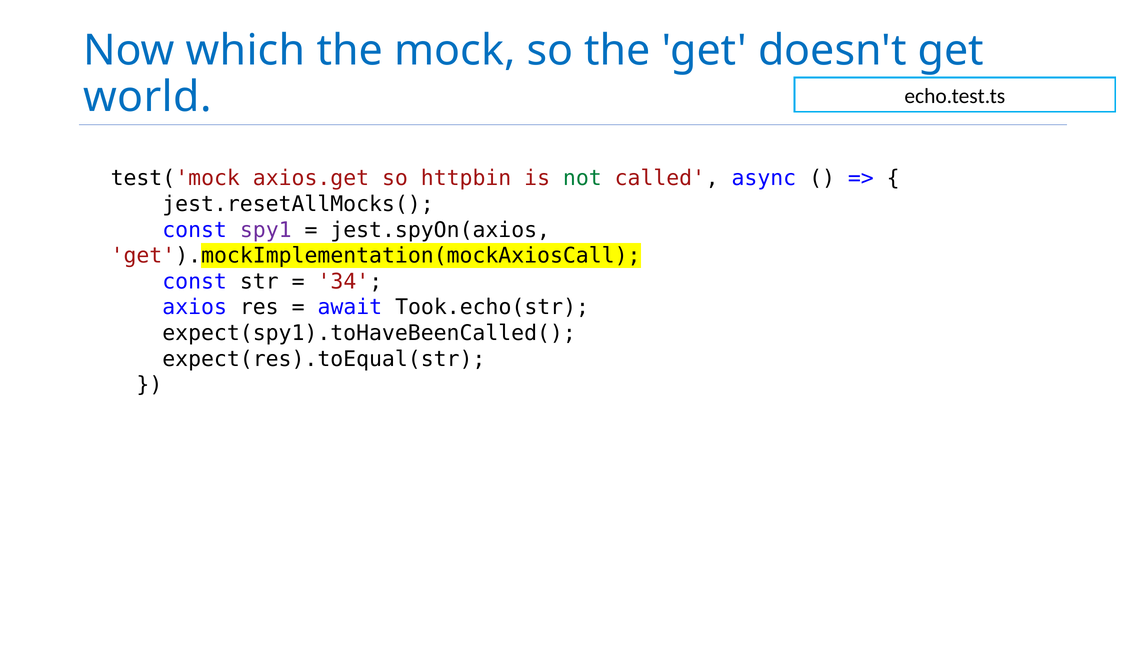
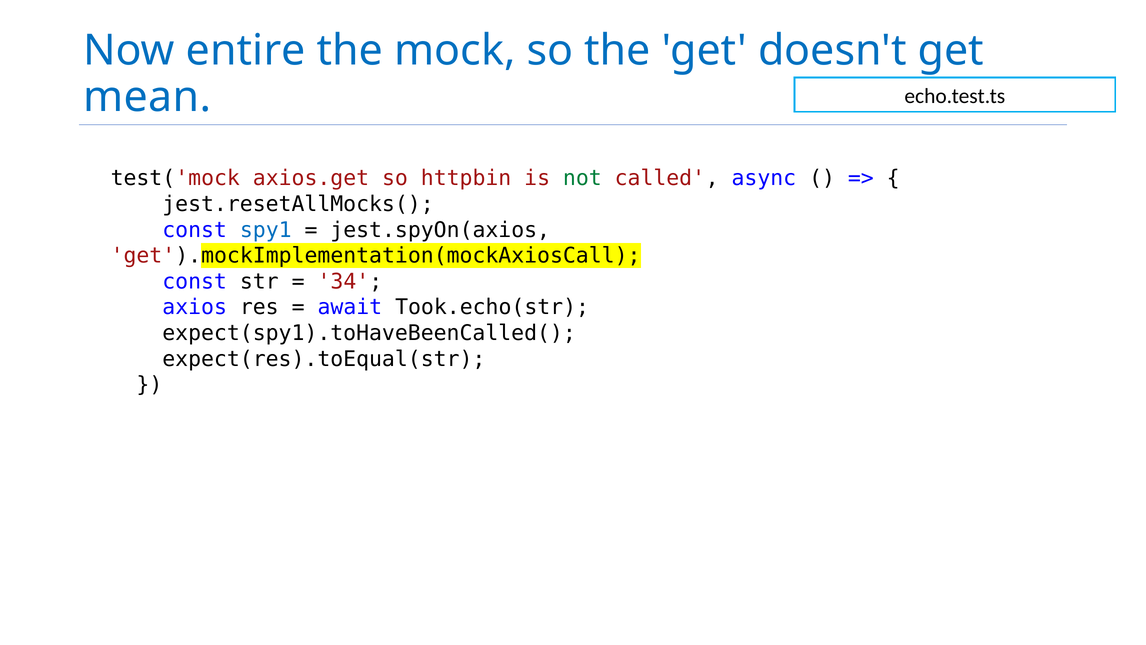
which: which -> entire
world: world -> mean
spy1 colour: purple -> blue
